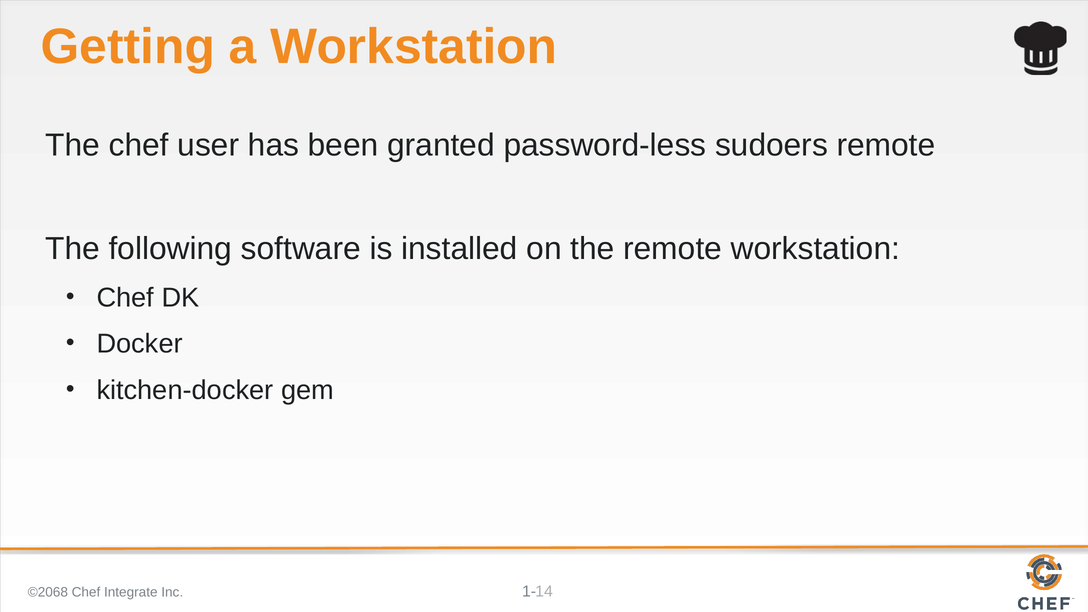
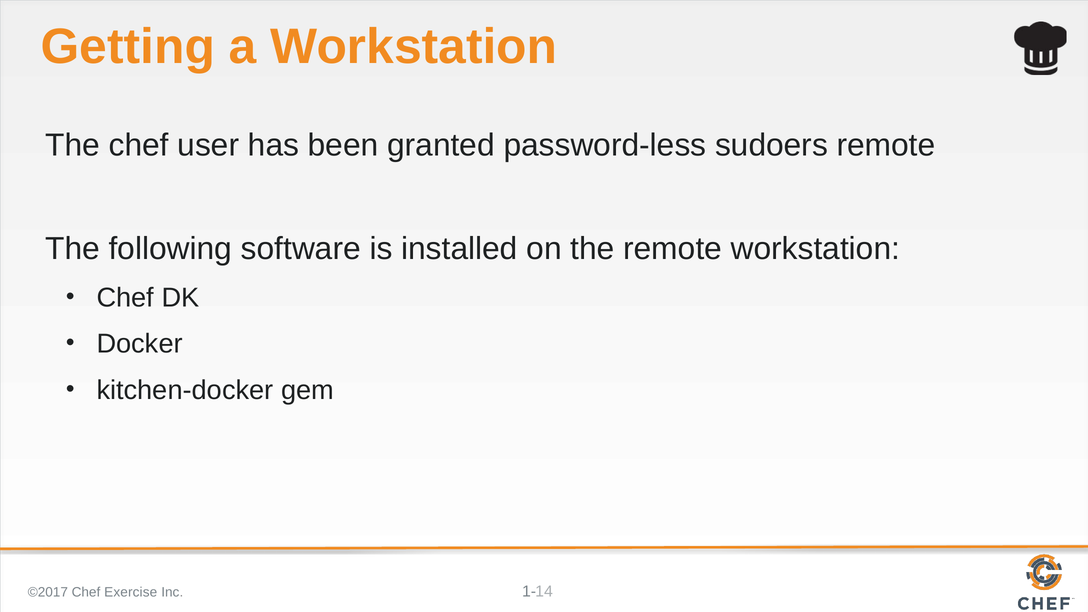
©2068: ©2068 -> ©2017
Integrate: Integrate -> Exercise
